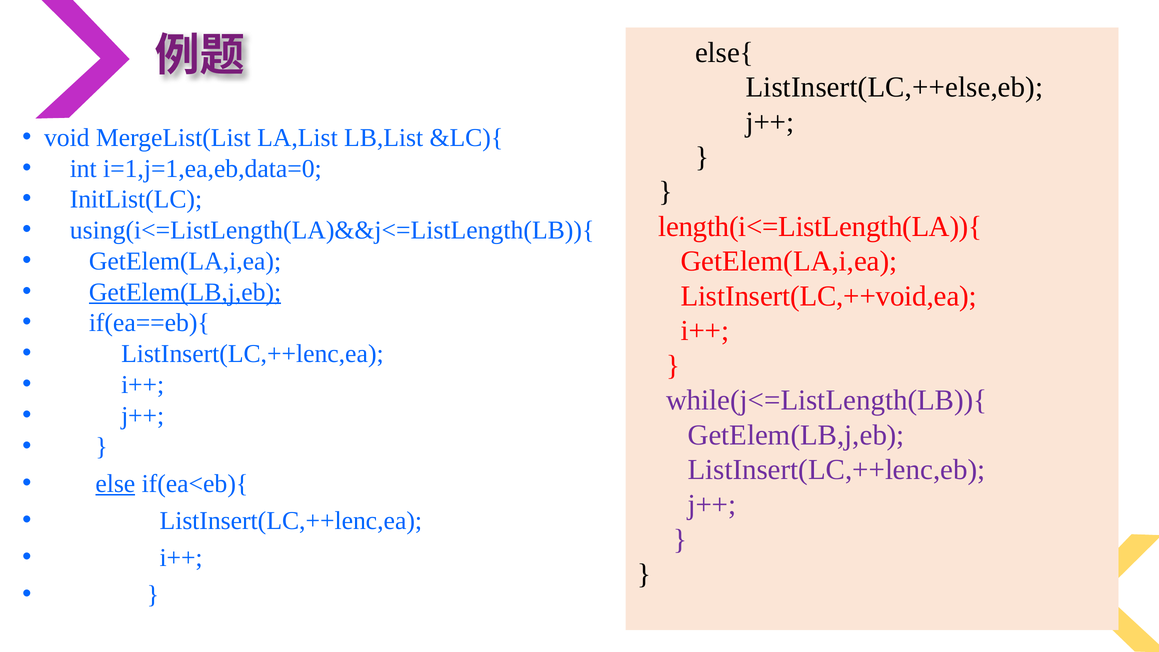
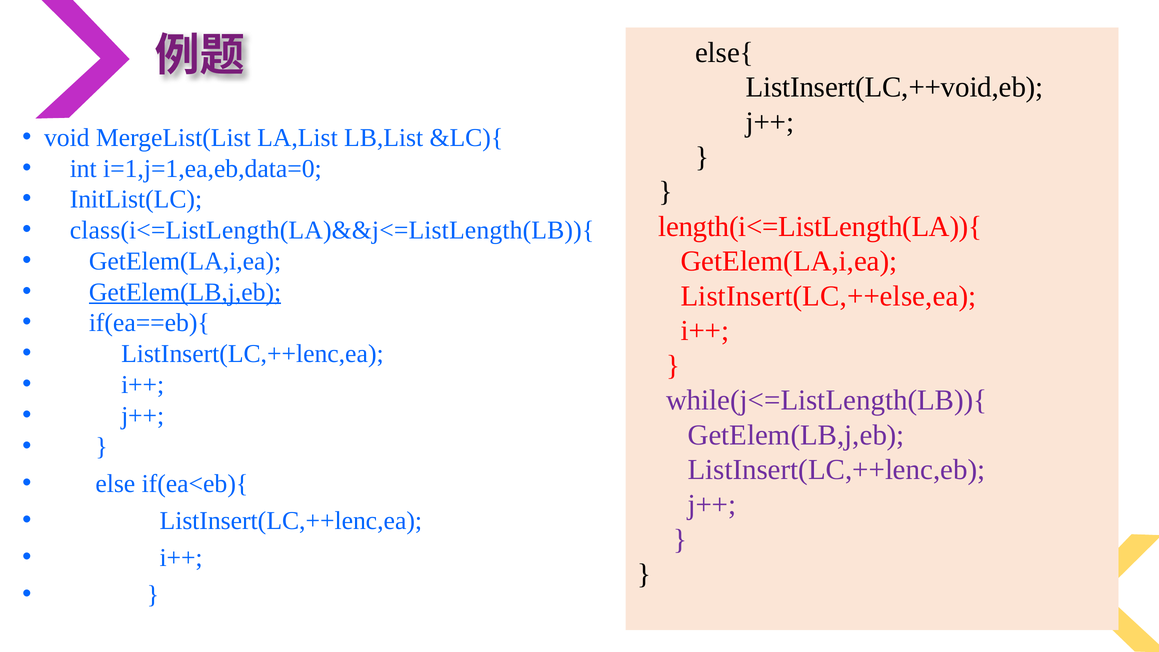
ListInsert(LC,++else,eb: ListInsert(LC,++else,eb -> ListInsert(LC,++void,eb
using(i<=ListLength(LA)&&j<=ListLength(LB)){: using(i<=ListLength(LA)&&j<=ListLength(LB)){ -> class(i<=ListLength(LA)&&j<=ListLength(LB)){
ListInsert(LC,++void,ea: ListInsert(LC,++void,ea -> ListInsert(LC,++else,ea
else underline: present -> none
